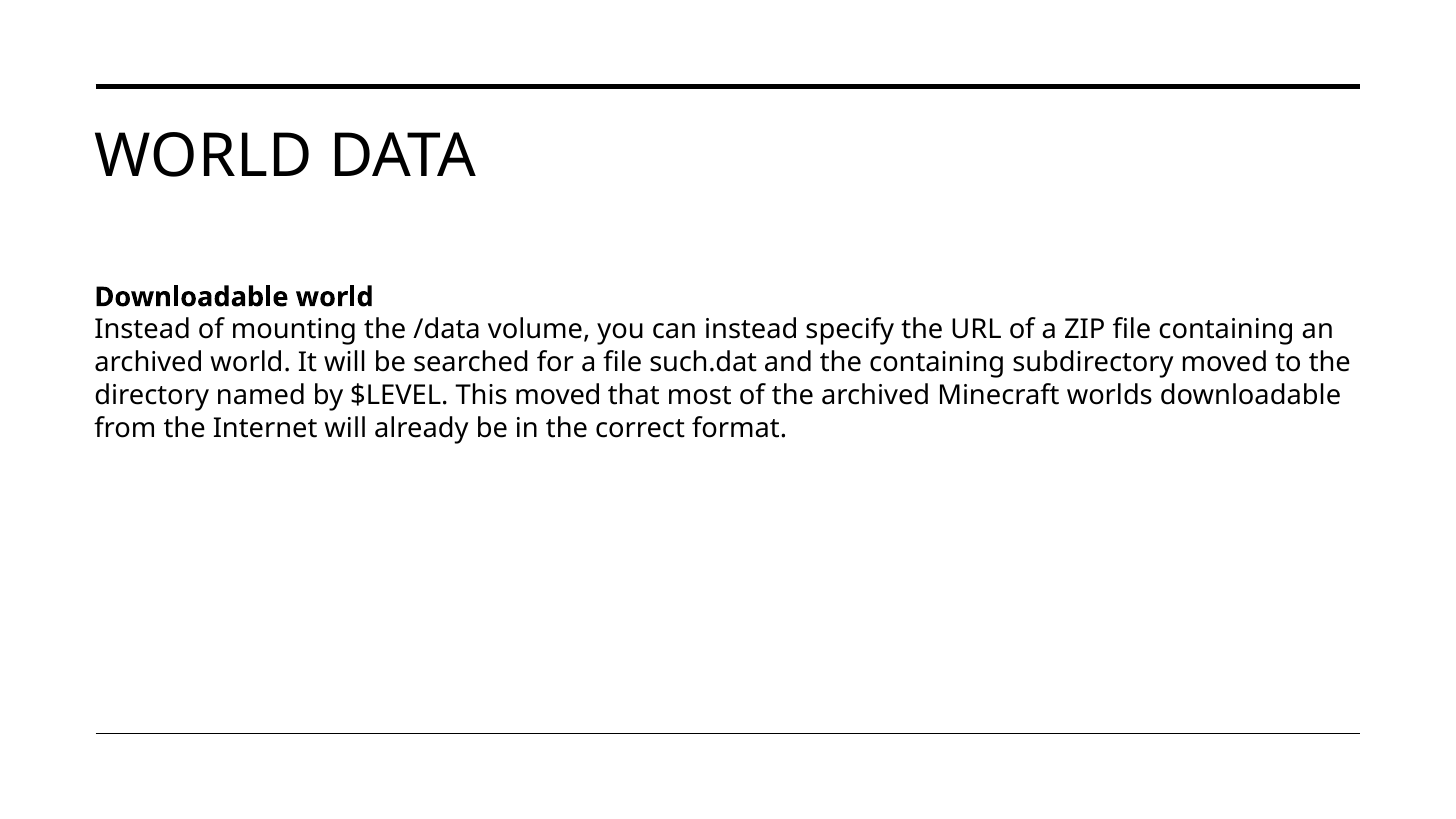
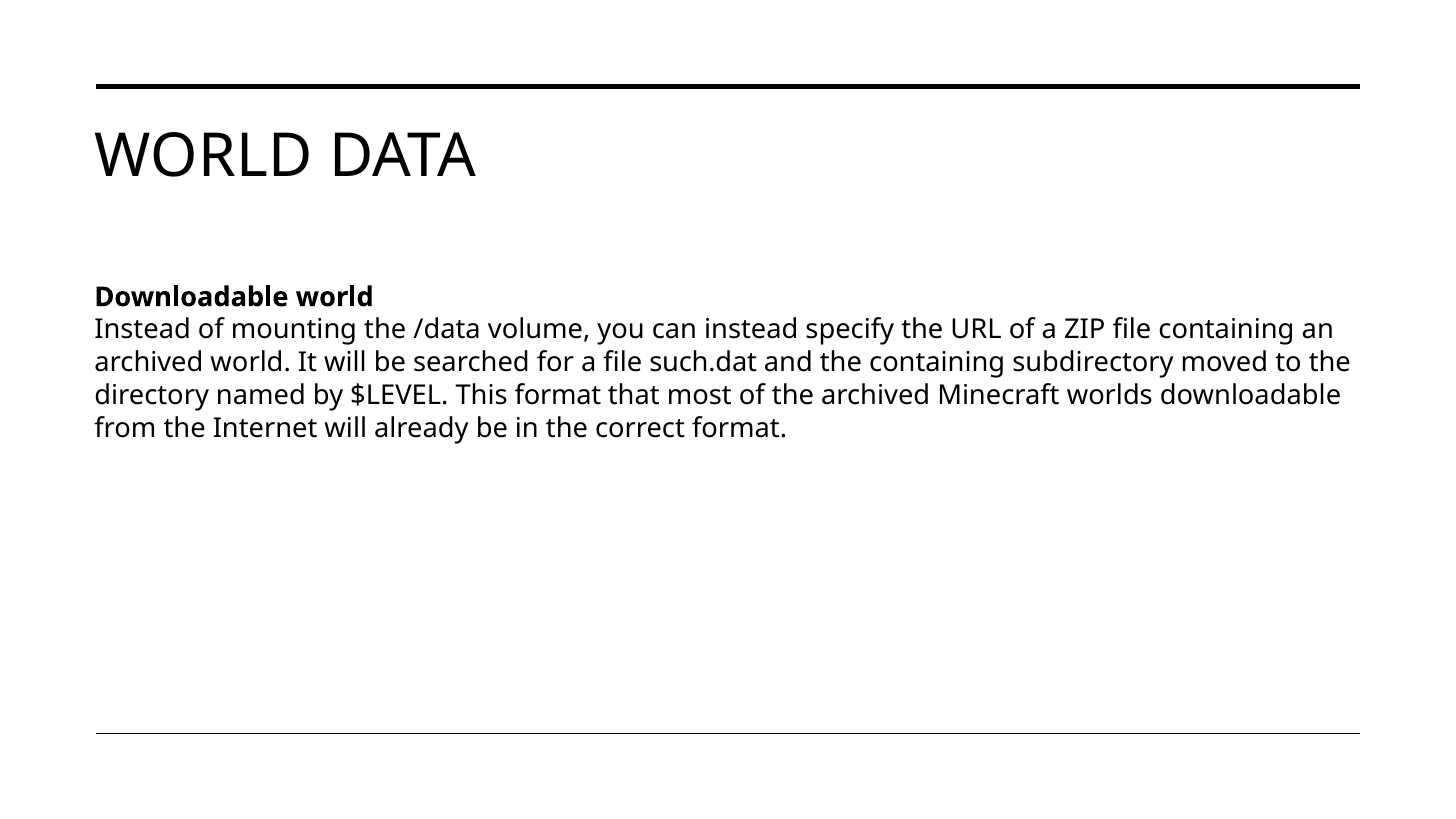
This moved: moved -> format
